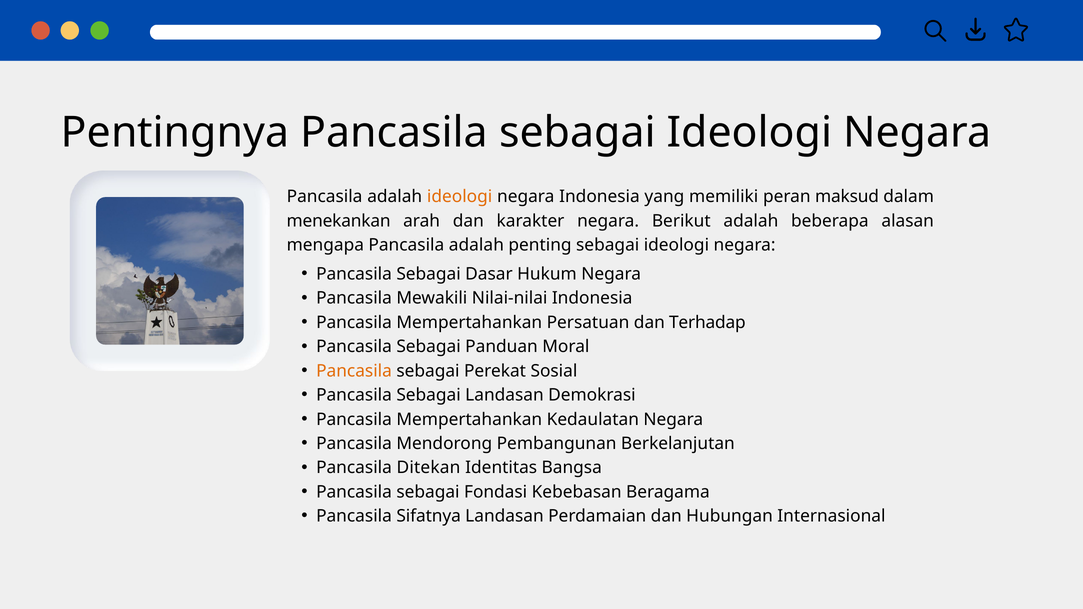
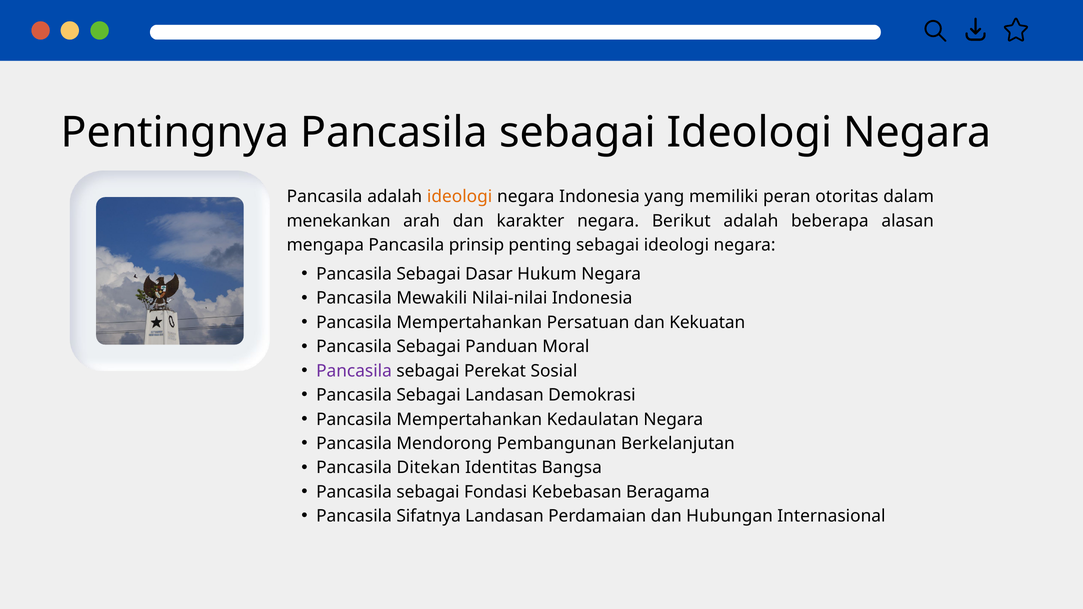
maksud: maksud -> otoritas
mengapa Pancasila adalah: adalah -> prinsip
Terhadap: Terhadap -> Kekuatan
Pancasila at (354, 371) colour: orange -> purple
